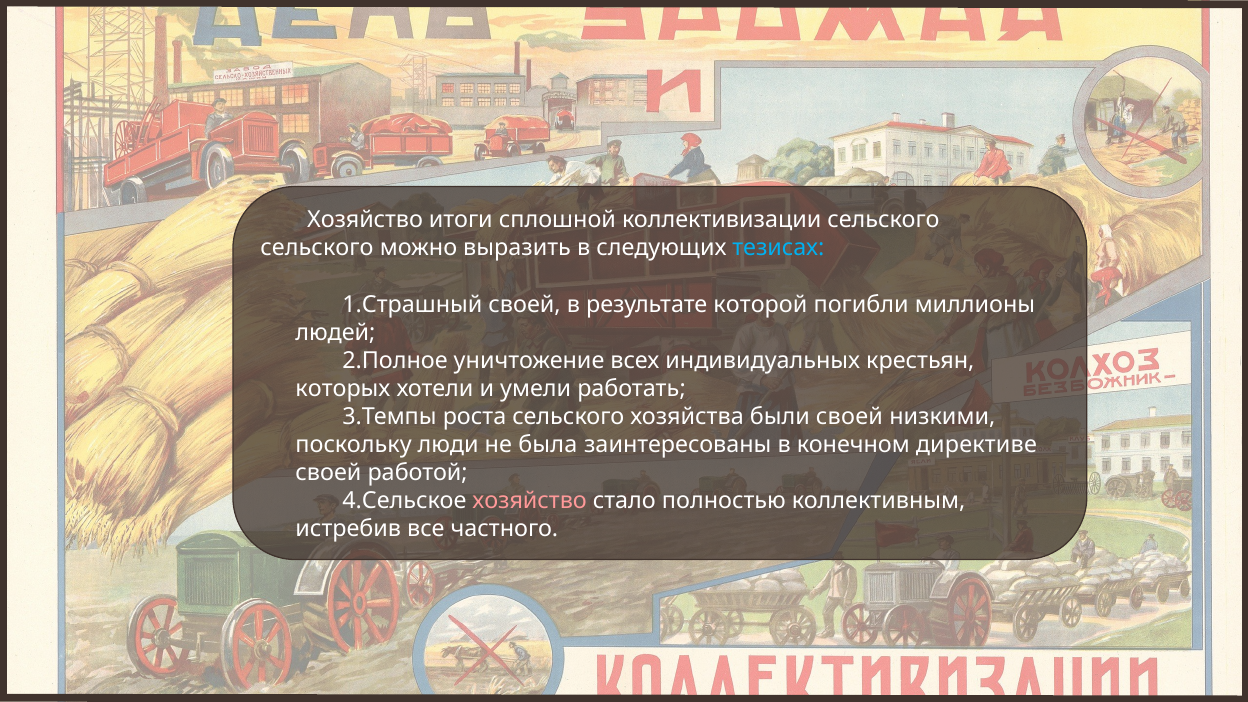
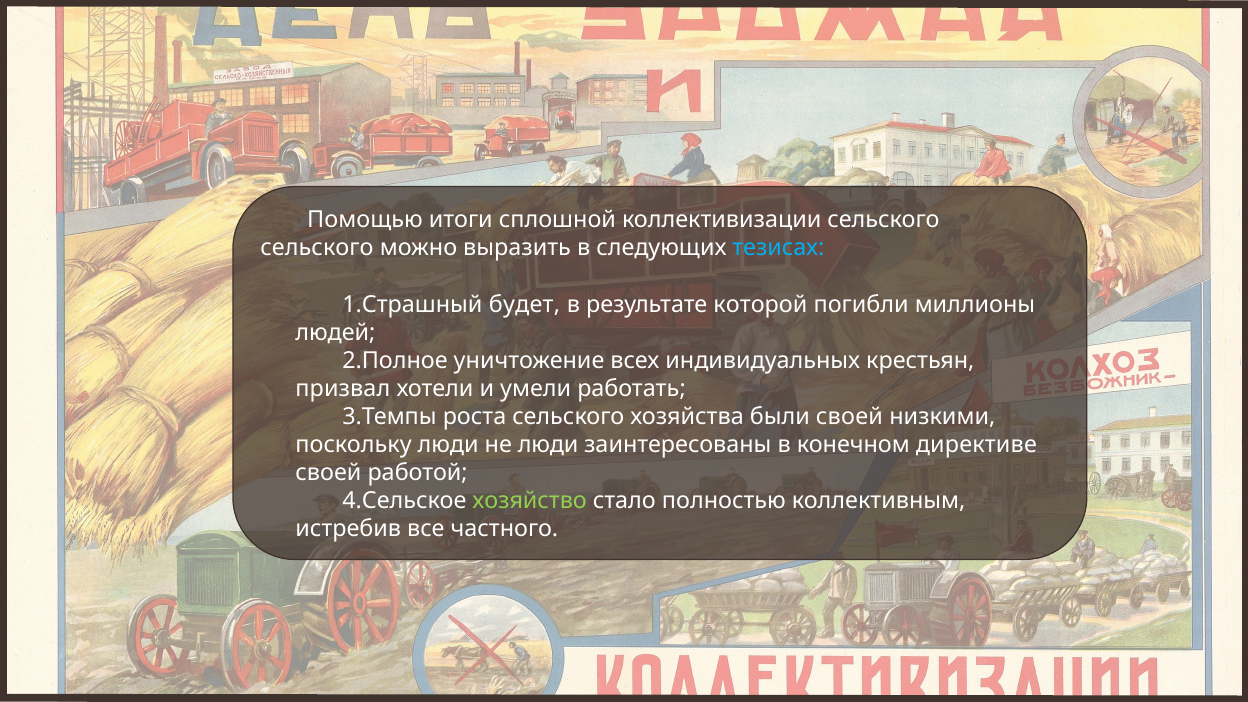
Хозяйство at (365, 220): Хозяйство -> Помощью
своей at (525, 304): своей -> будет
которых: которых -> призвал
не была: была -> люди
хозяйство at (530, 501) colour: pink -> light green
